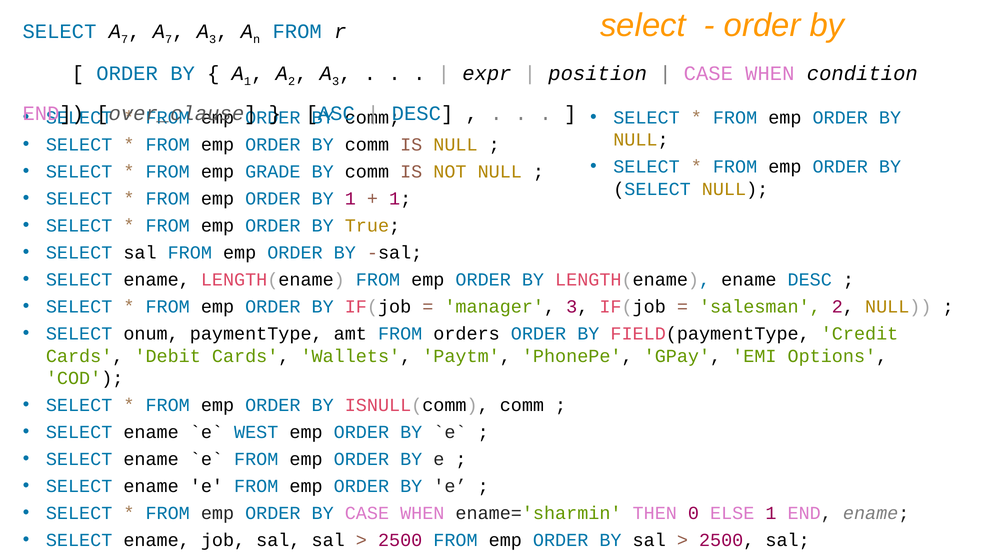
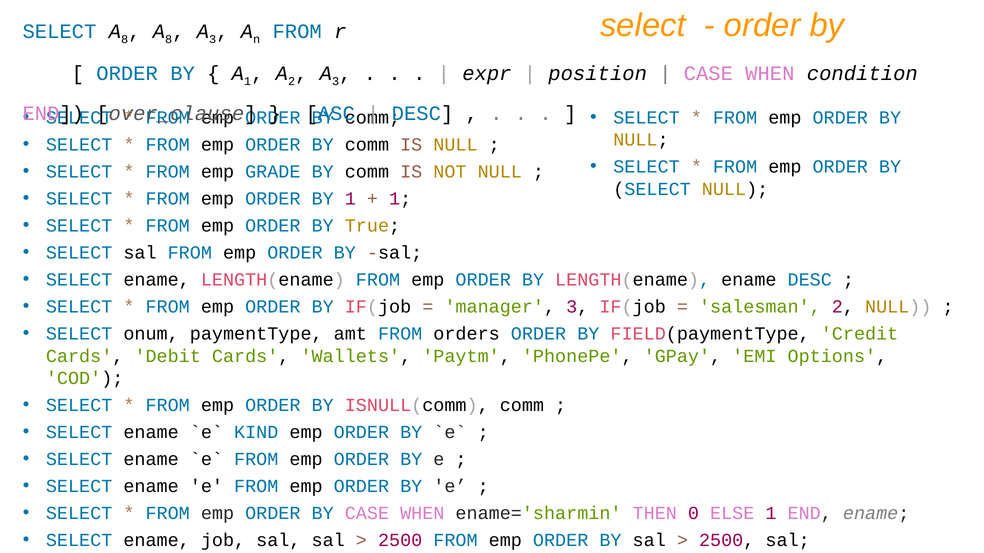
7 at (125, 39): 7 -> 8
7 at (169, 39): 7 -> 8
WEST: WEST -> KIND
